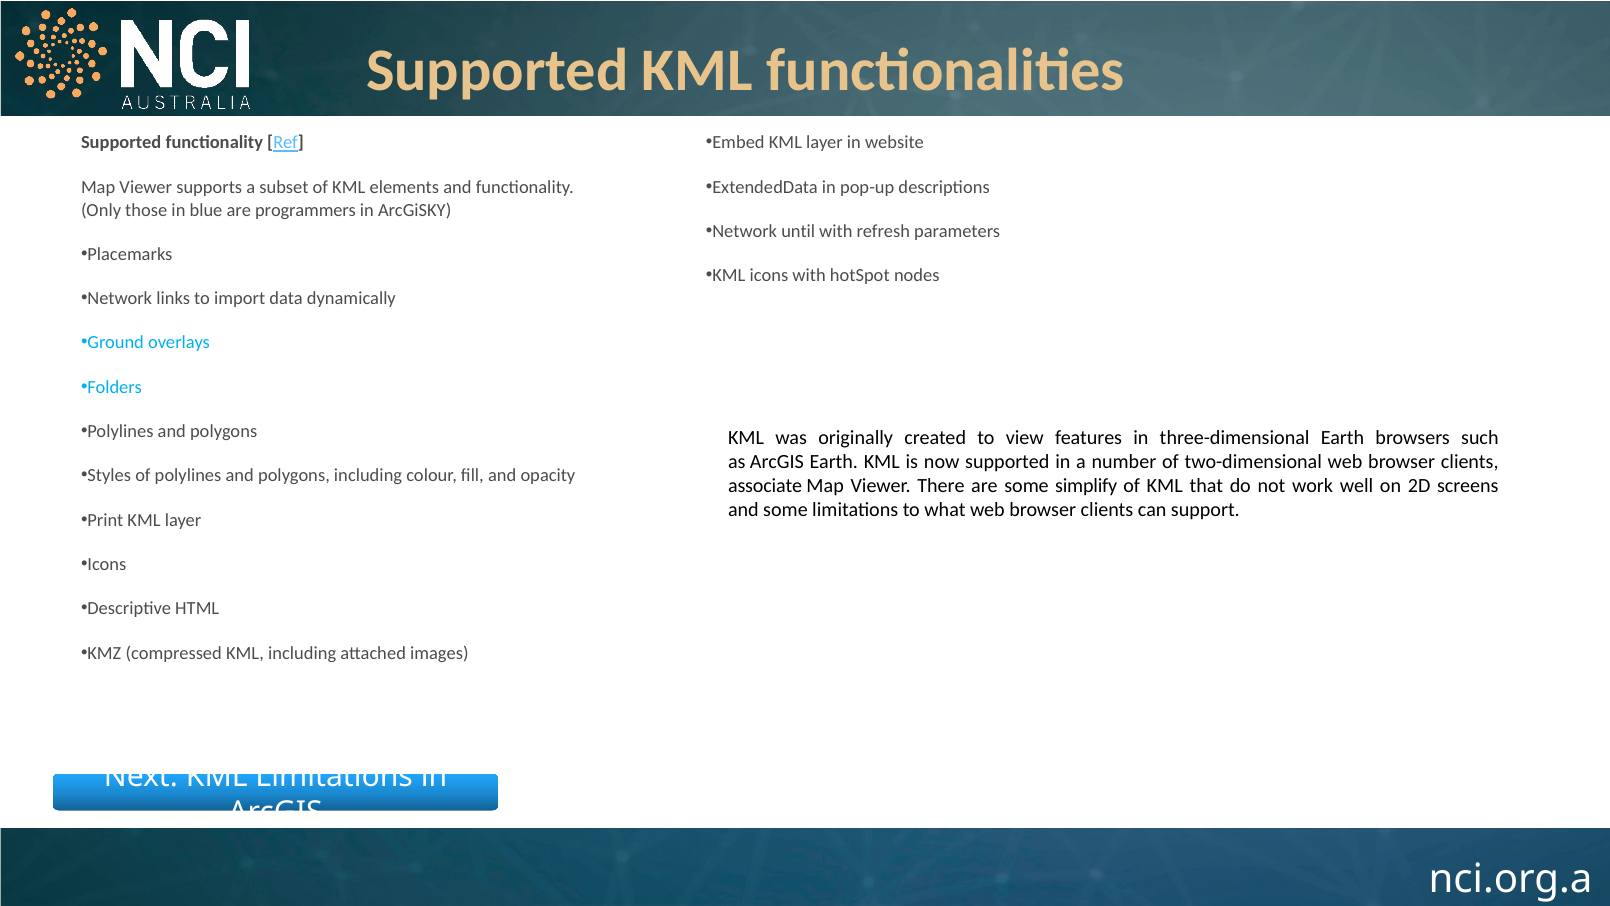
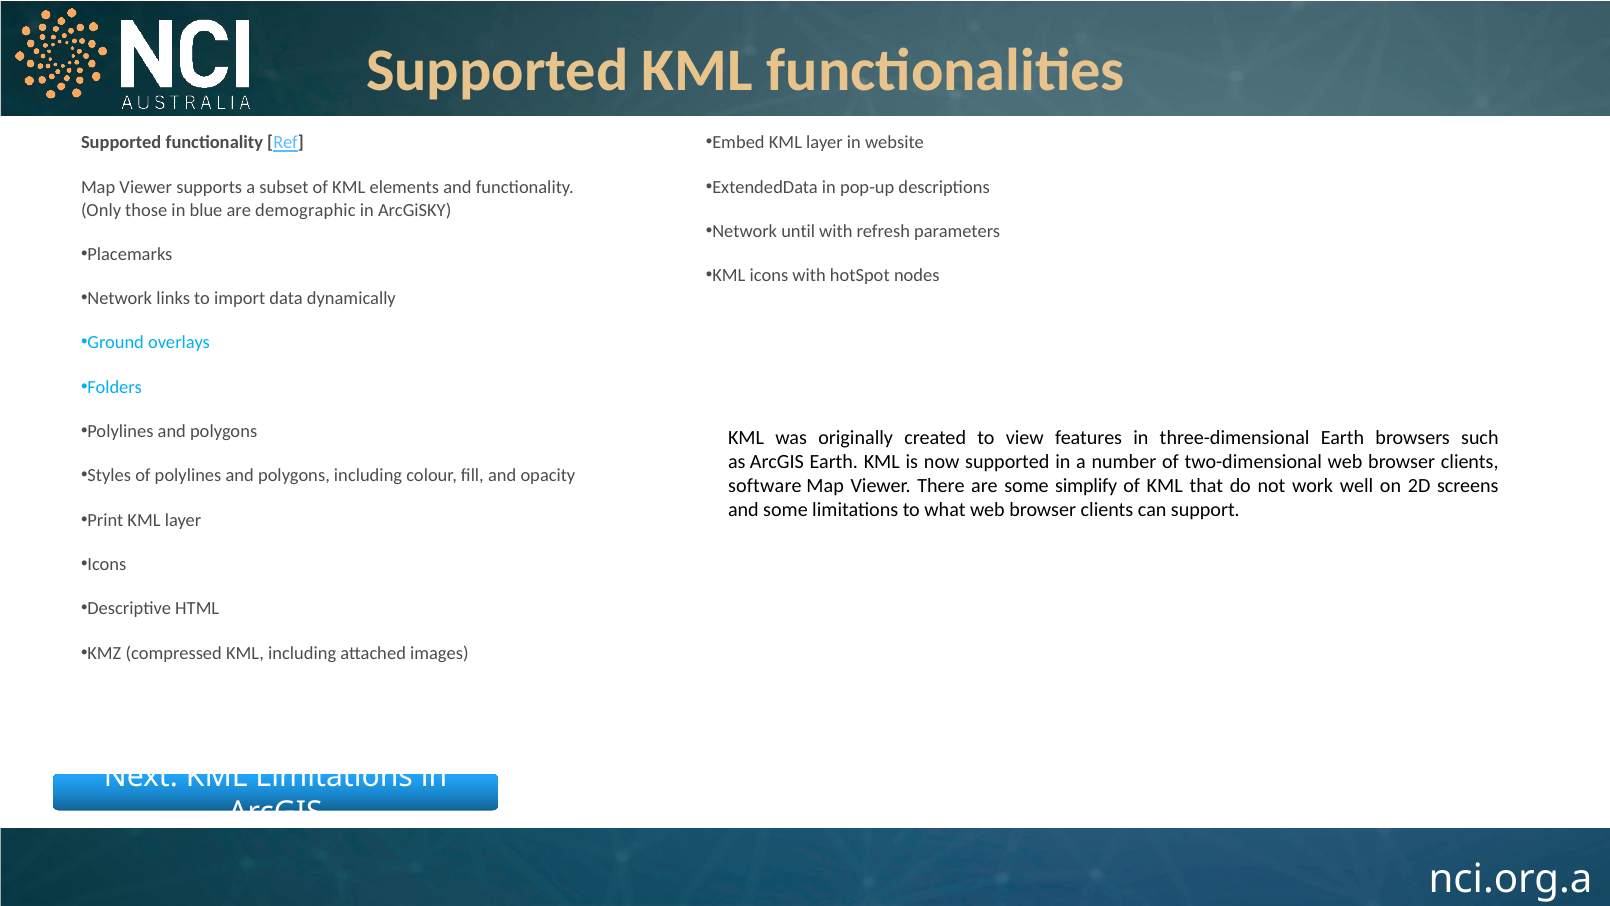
programmers: programmers -> demographic
associate: associate -> software
